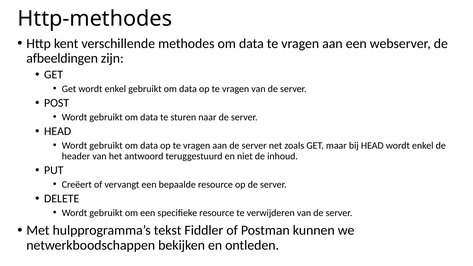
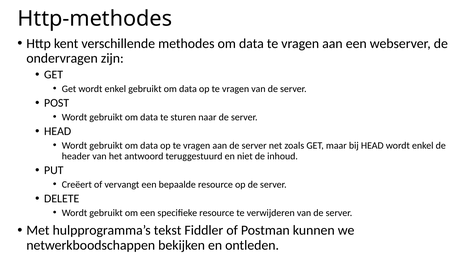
afbeeldingen: afbeeldingen -> ondervragen
